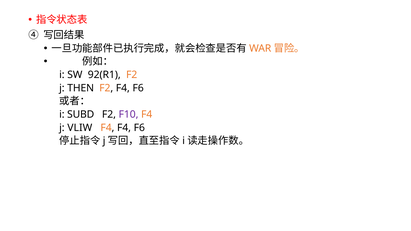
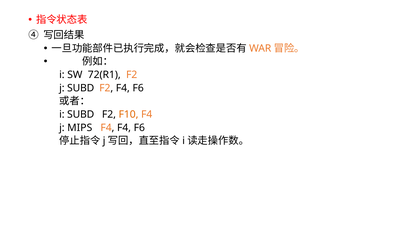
92(R1: 92(R1 -> 72(R1
j THEN: THEN -> SUBD
F10 colour: purple -> orange
VLIW: VLIW -> MIPS
